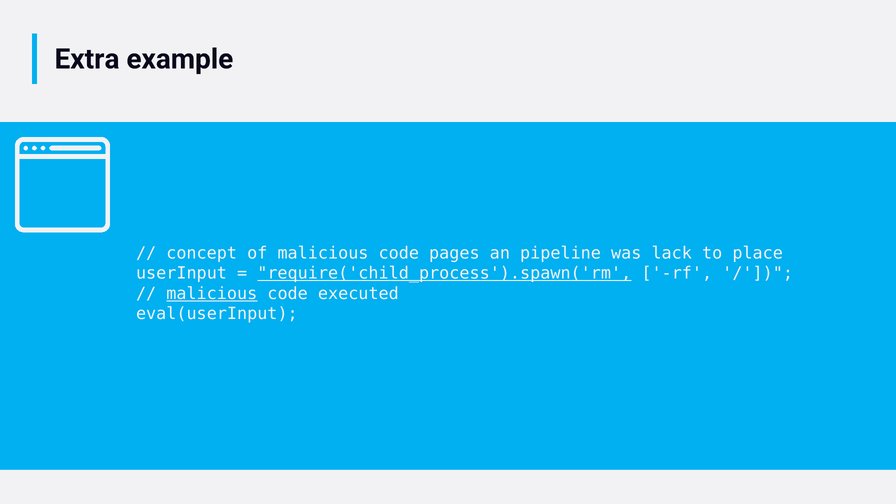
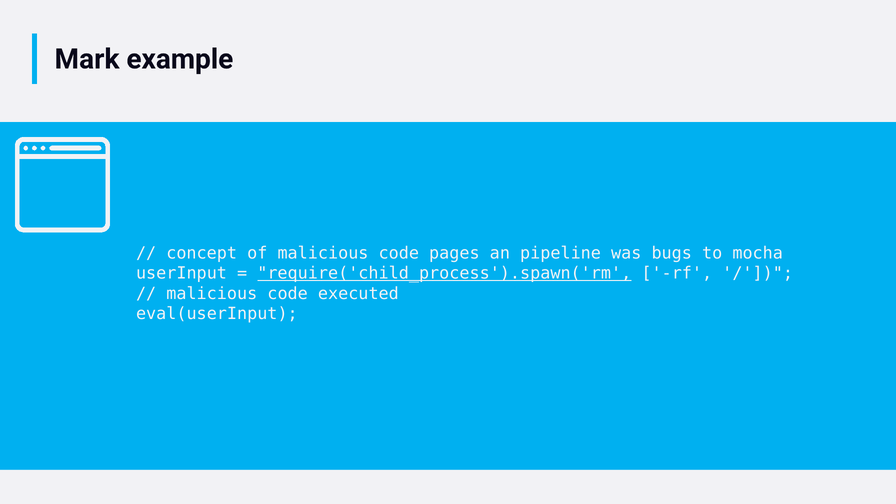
Extra: Extra -> Mark
lack: lack -> bugs
place: place -> mocha
malicious at (212, 294) underline: present -> none
